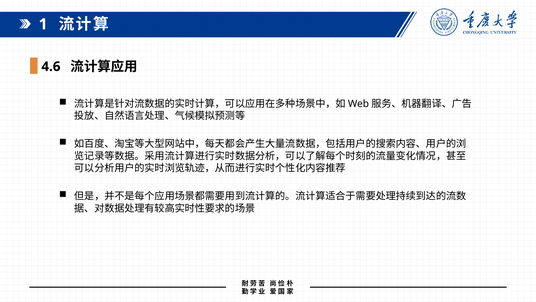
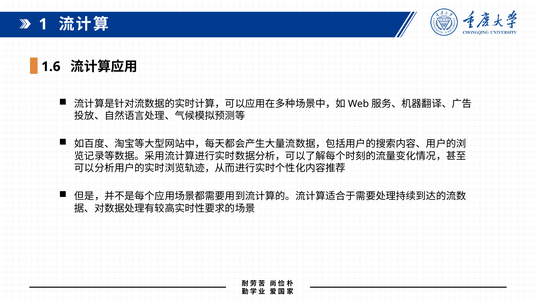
4.6: 4.6 -> 1.6
